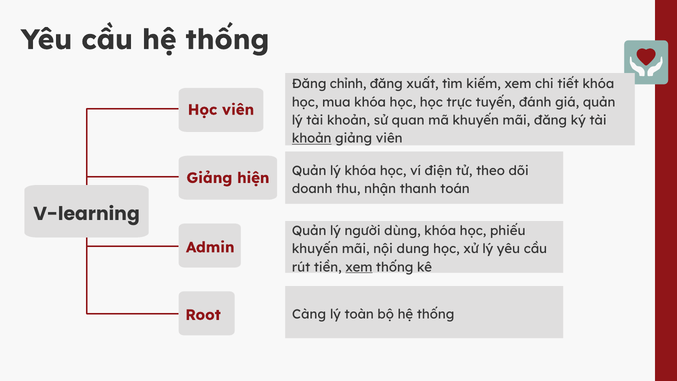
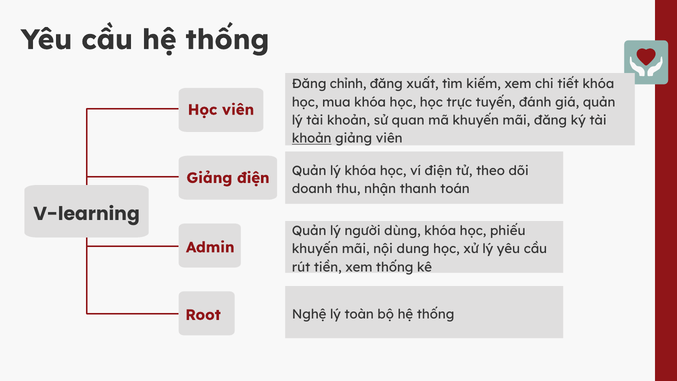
Giảng hiện: hiện -> điện
xem at (359, 267) underline: present -> none
Càng: Càng -> Nghệ
